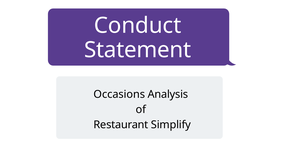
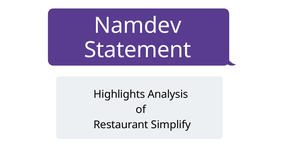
Conduct: Conduct -> Namdev
Occasions: Occasions -> Highlights
